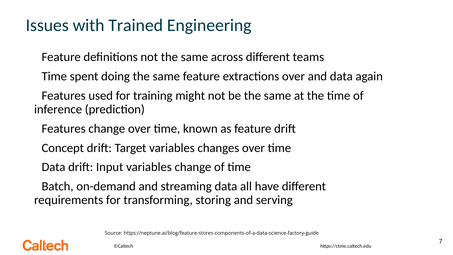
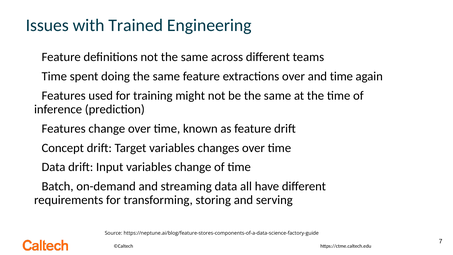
and data: data -> time
